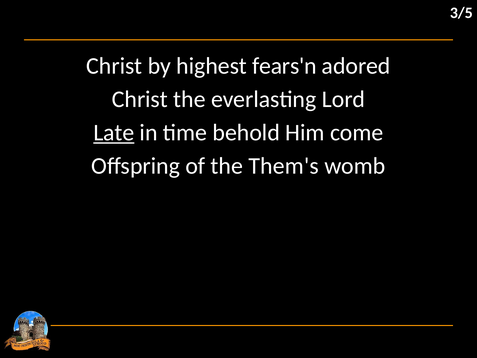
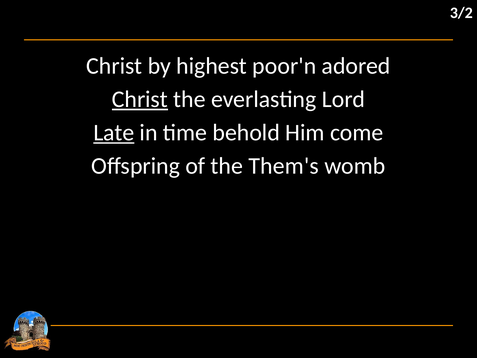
3/5: 3/5 -> 3/2
fears'n: fears'n -> poor'n
Christ at (140, 99) underline: none -> present
